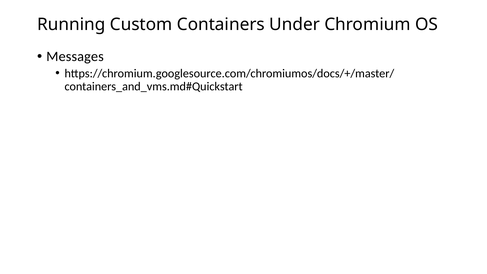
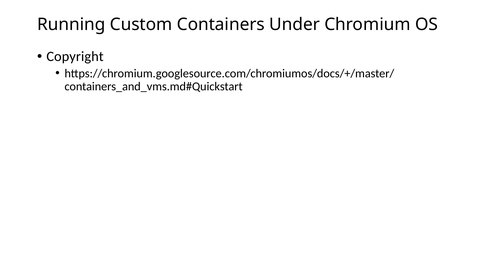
Messages: Messages -> Copyright
